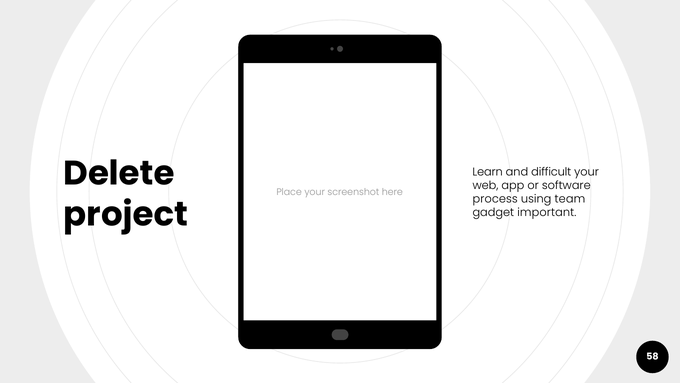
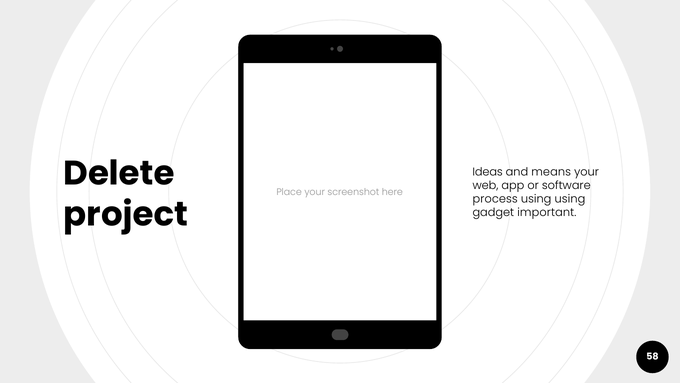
Learn: Learn -> Ideas
difficult: difficult -> means
using team: team -> using
